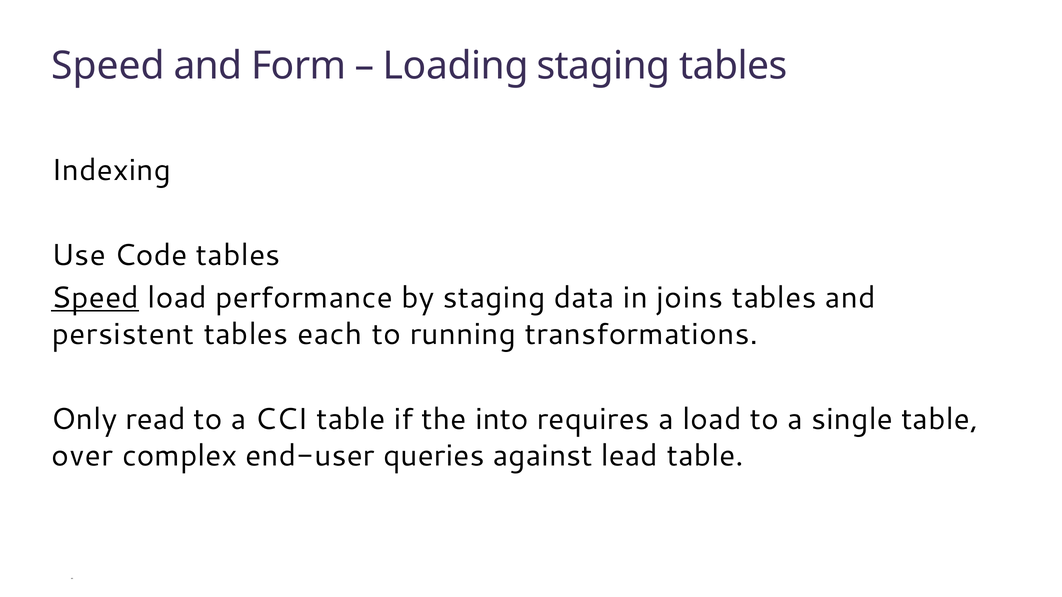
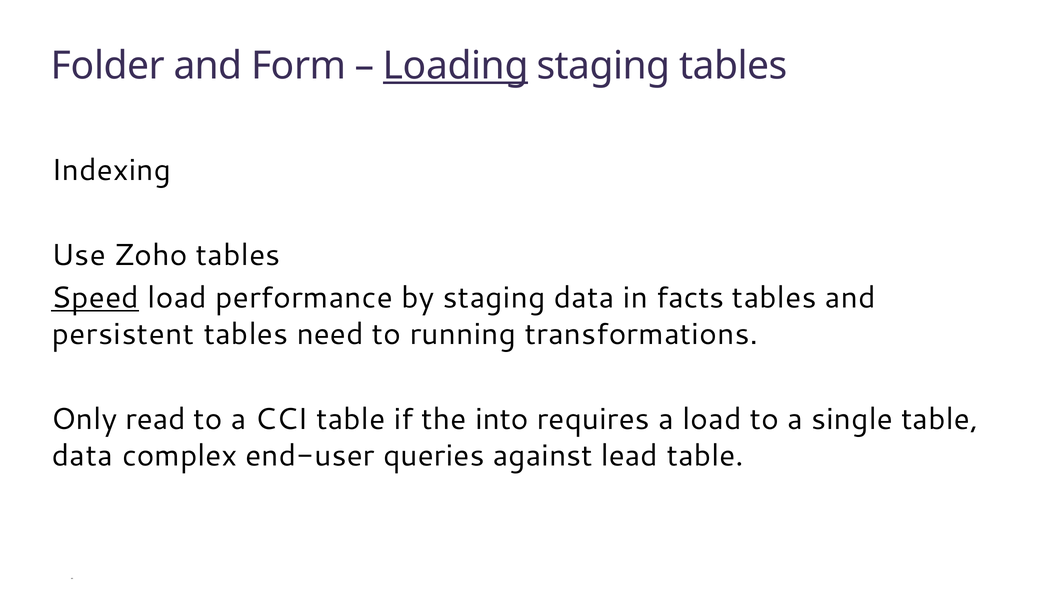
Speed at (108, 66): Speed -> Folder
Loading underline: none -> present
Code: Code -> Zoho
joins: joins -> facts
each: each -> need
over at (82, 456): over -> data
